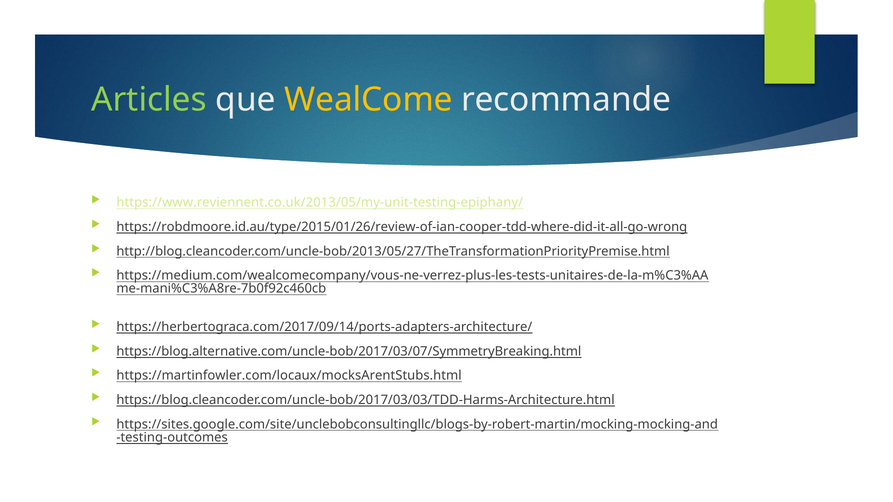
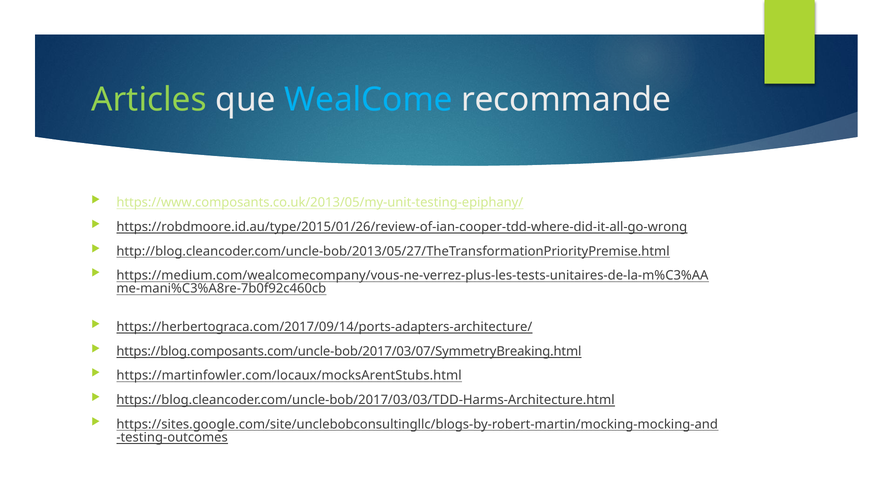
WealCome colour: yellow -> light blue
https://www.reviennent.co.uk/2013/05/my-unit-testing-epiphany/: https://www.reviennent.co.uk/2013/05/my-unit-testing-epiphany/ -> https://www.composants.co.uk/2013/05/my-unit-testing-epiphany/
https://blog.alternative.com/uncle-bob/2017/03/07/SymmetryBreaking.html: https://blog.alternative.com/uncle-bob/2017/03/07/SymmetryBreaking.html -> https://blog.composants.com/uncle-bob/2017/03/07/SymmetryBreaking.html
